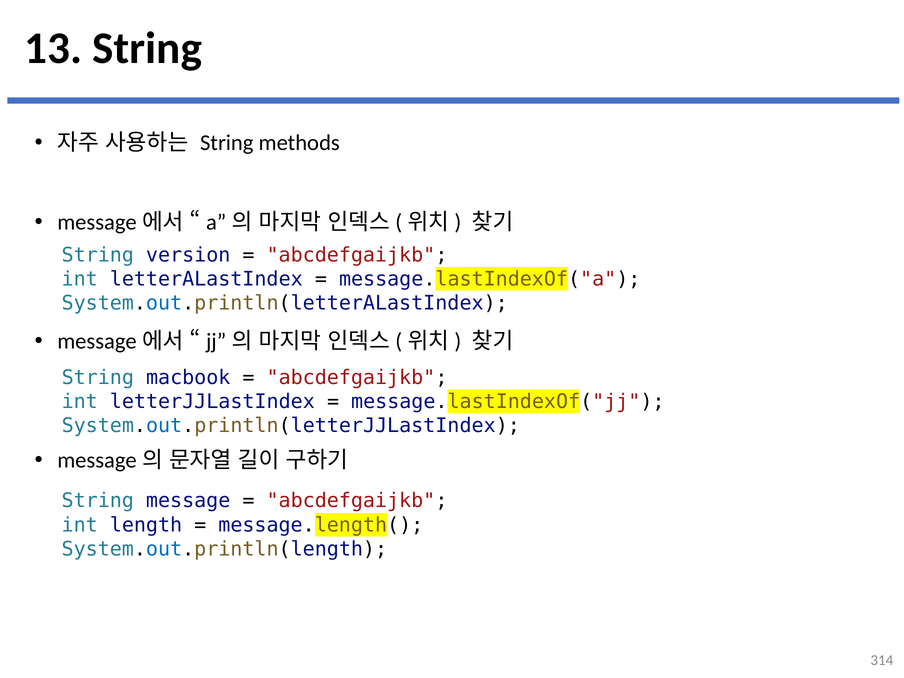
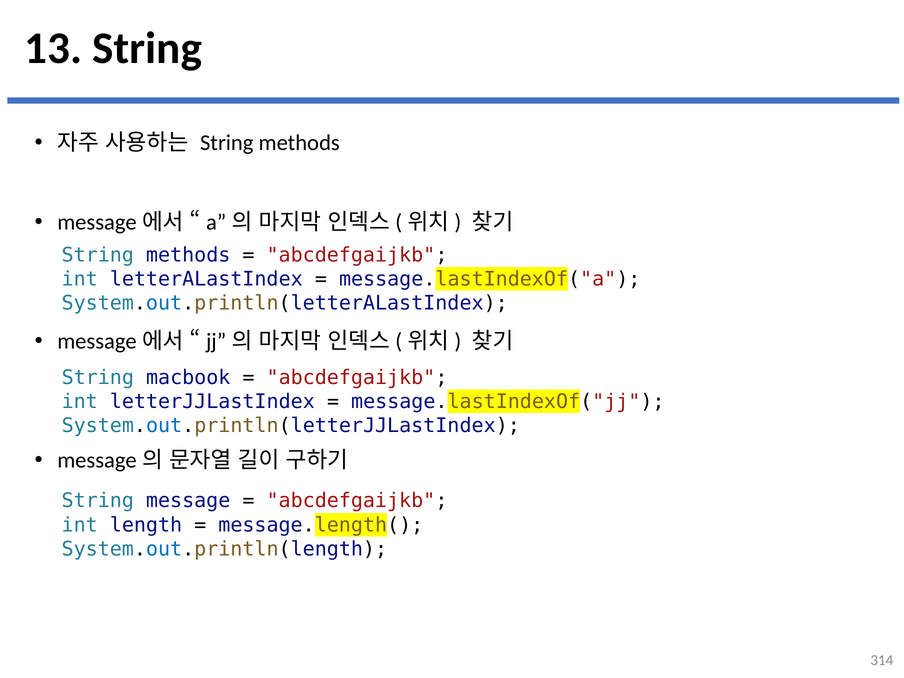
version at (188, 255): version -> methods
